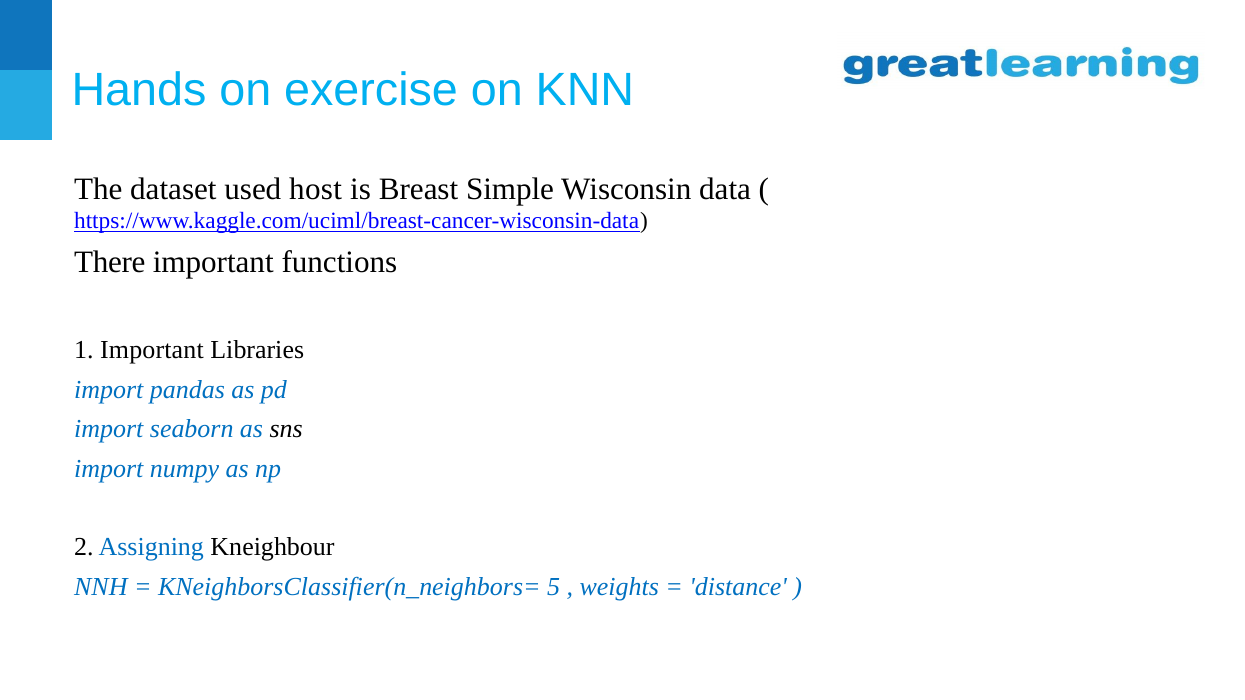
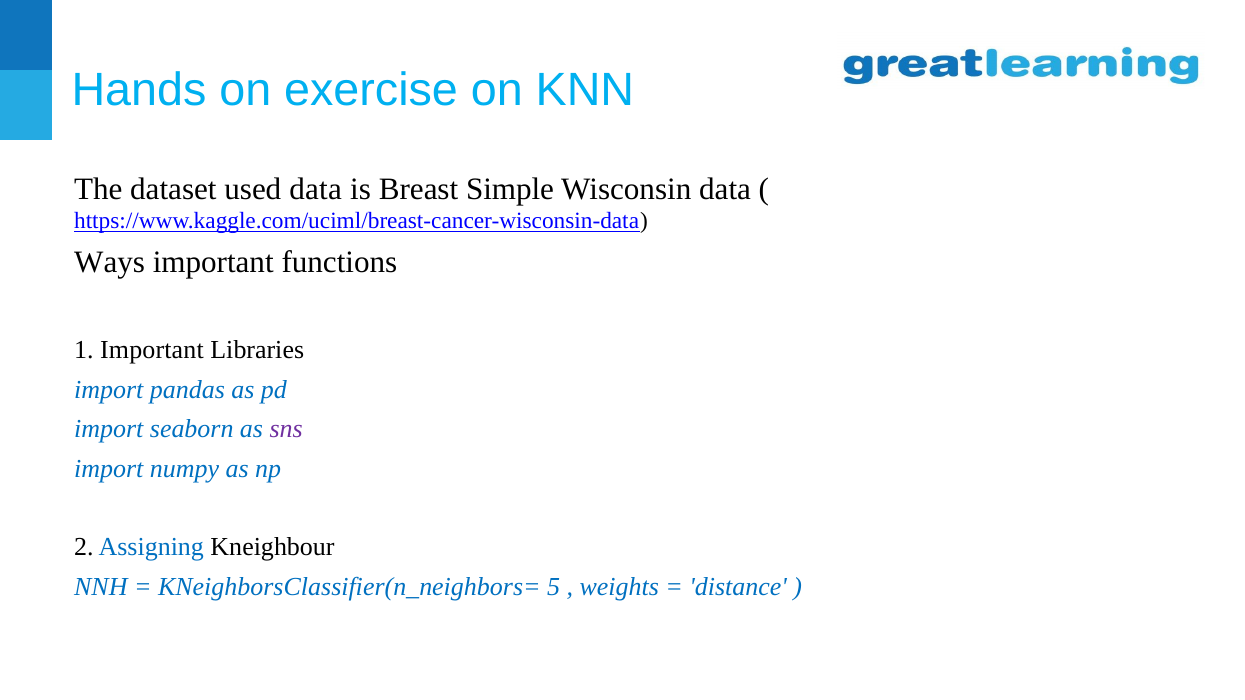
used host: host -> data
There: There -> Ways
sns colour: black -> purple
